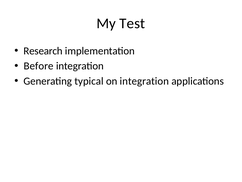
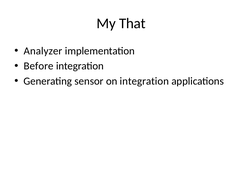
Test: Test -> That
Research: Research -> Analyzer
typical: typical -> sensor
